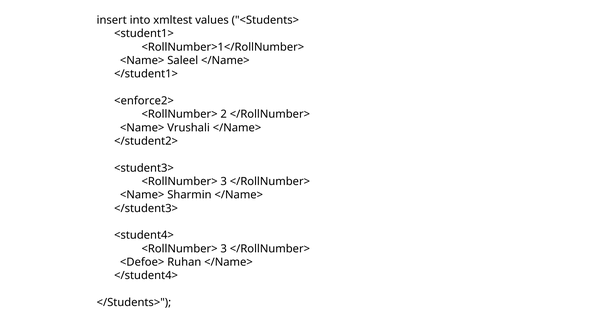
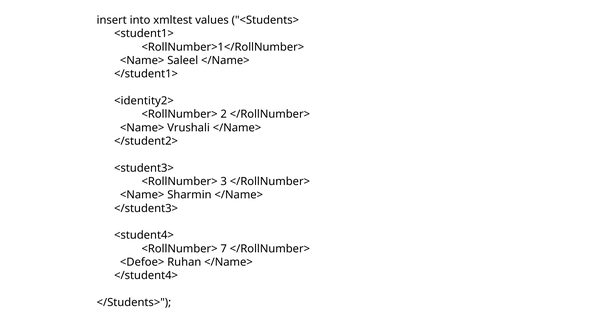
<enforce2>: <enforce2> -> <identity2>
3 at (224, 249): 3 -> 7
